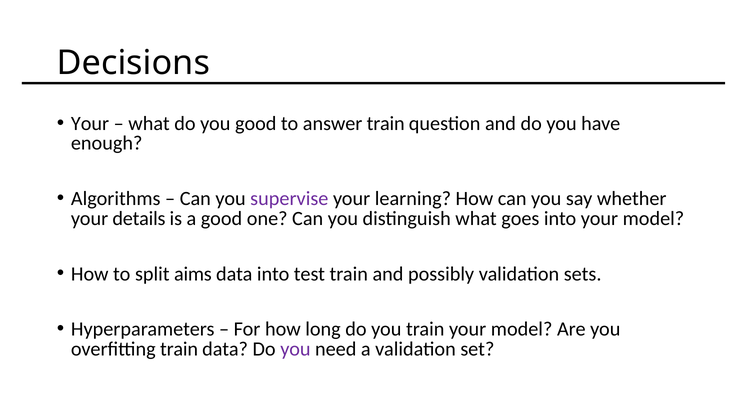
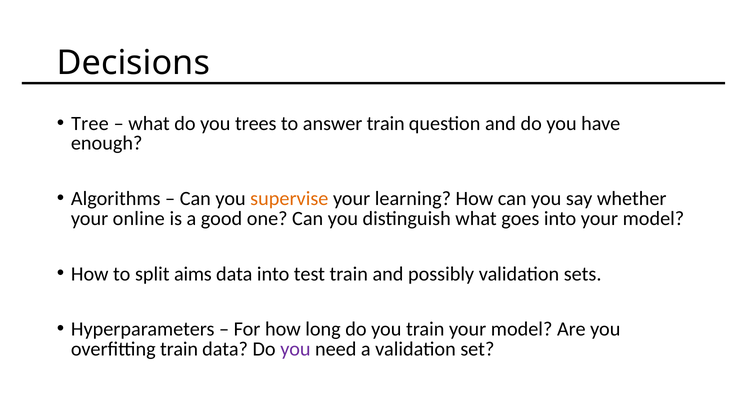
Your at (90, 124): Your -> Tree
you good: good -> trees
supervise colour: purple -> orange
details: details -> online
